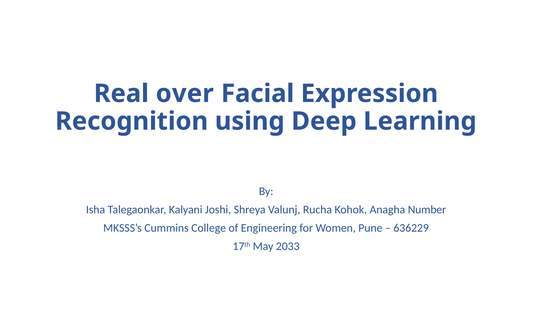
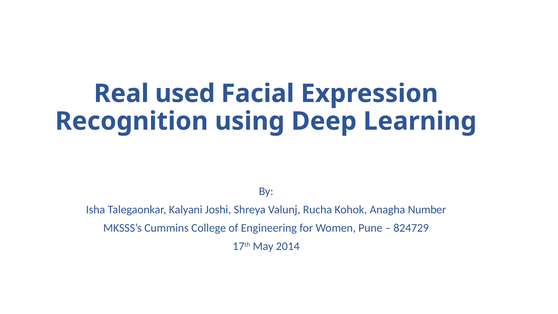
over: over -> used
636229: 636229 -> 824729
2033: 2033 -> 2014
